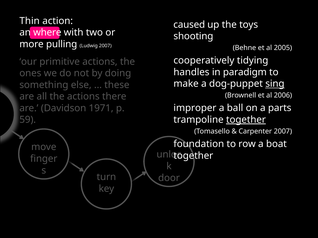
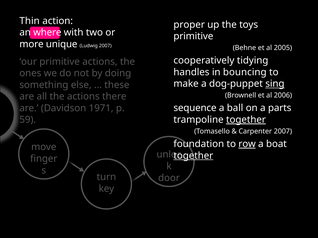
caused: caused -> proper
shooting at (193, 36): shooting -> primitive
pulling: pulling -> unique
paradigm: paradigm -> bouncing
improper: improper -> sequence
row underline: none -> present
together at (193, 156) underline: none -> present
